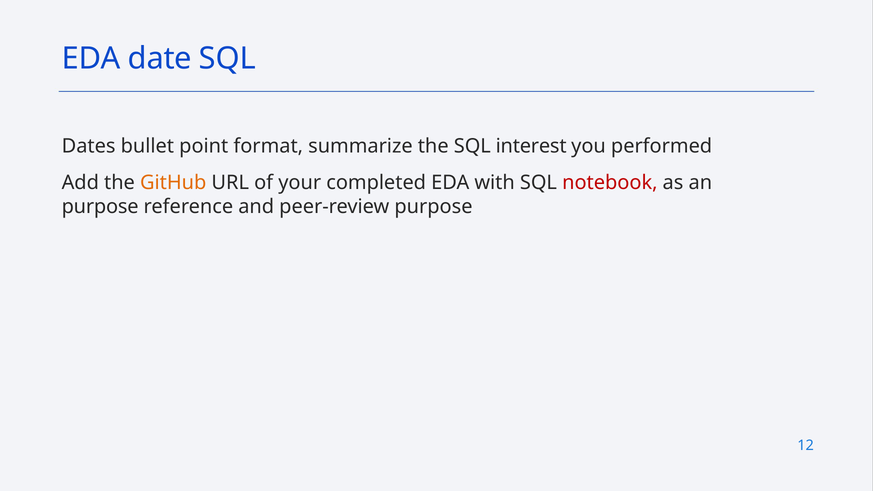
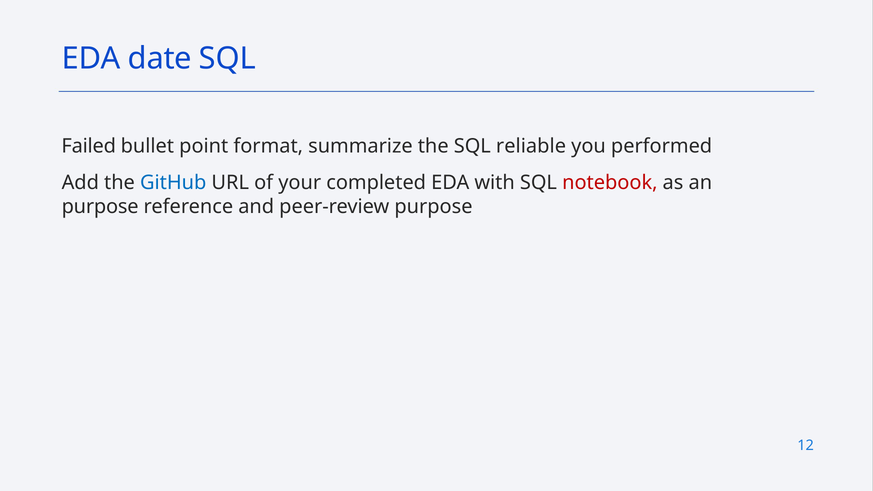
Dates: Dates -> Failed
interest: interest -> reliable
GitHub colour: orange -> blue
